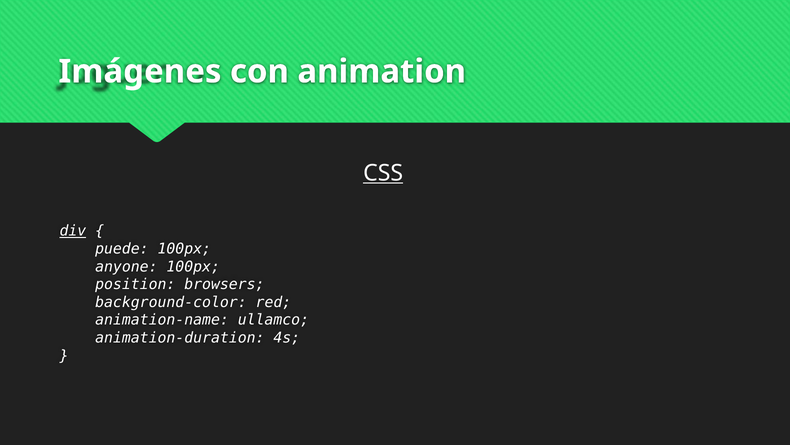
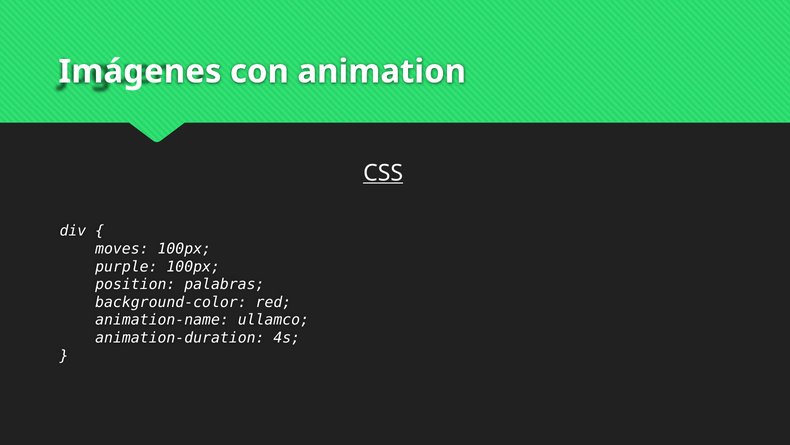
div underline: present -> none
puede: puede -> moves
anyone: anyone -> purple
browsers: browsers -> palabras
